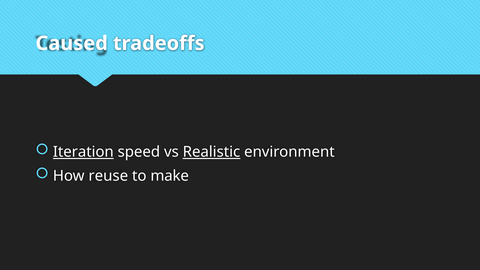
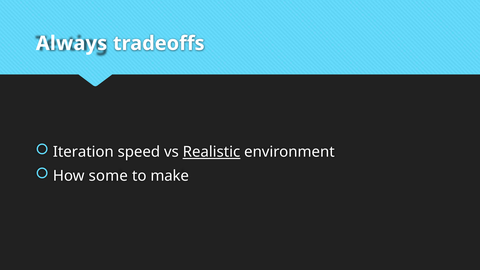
Caused: Caused -> Always
Iteration underline: present -> none
reuse: reuse -> some
